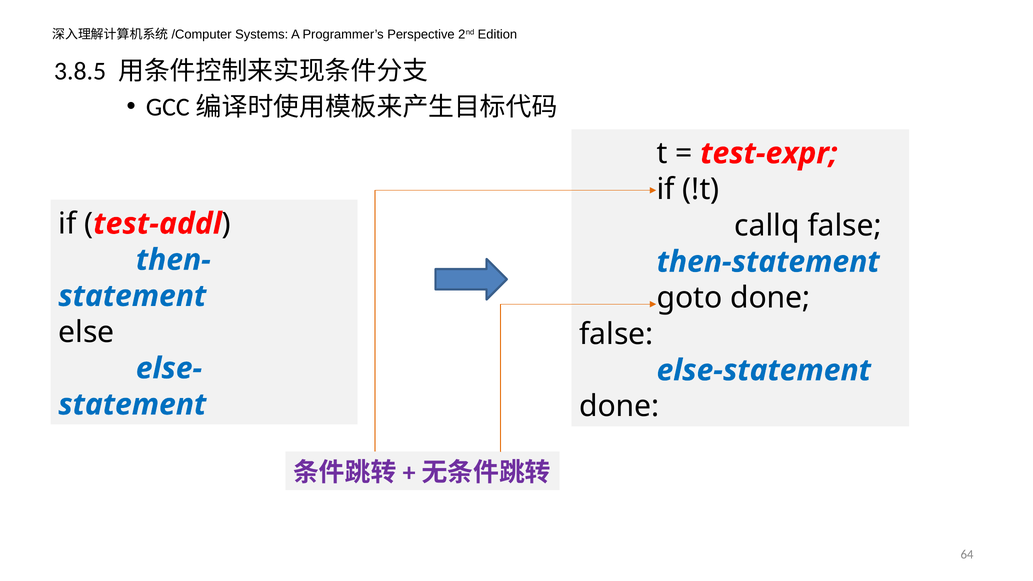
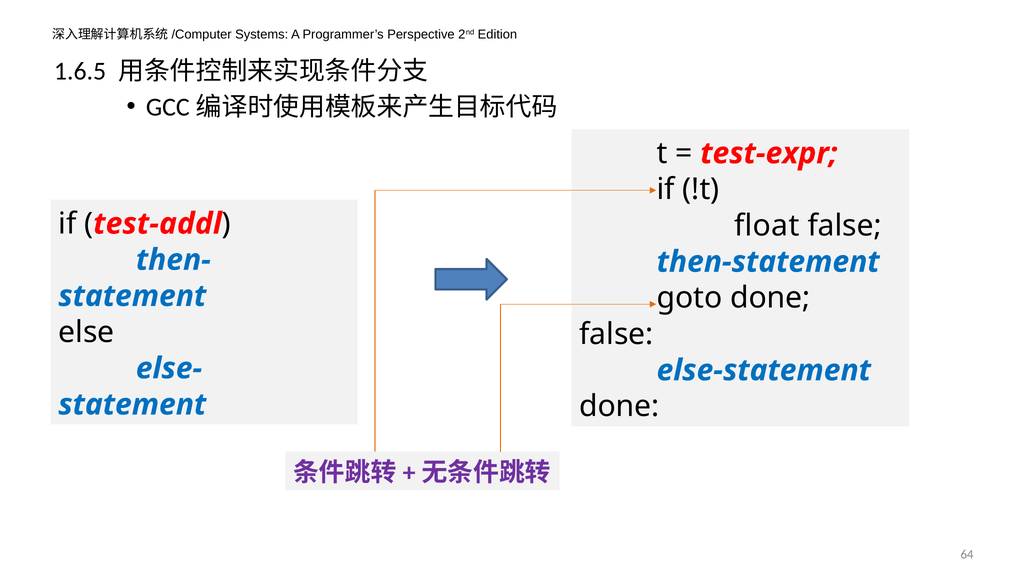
3.8.5: 3.8.5 -> 1.6.5
callq: callq -> float
